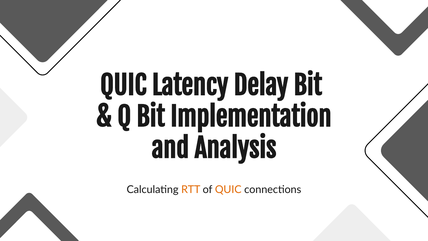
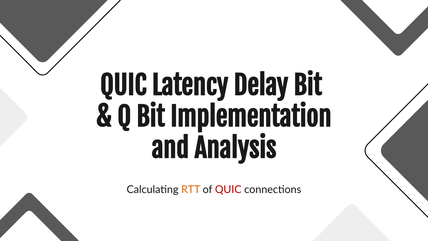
QUIC at (228, 189) colour: orange -> red
